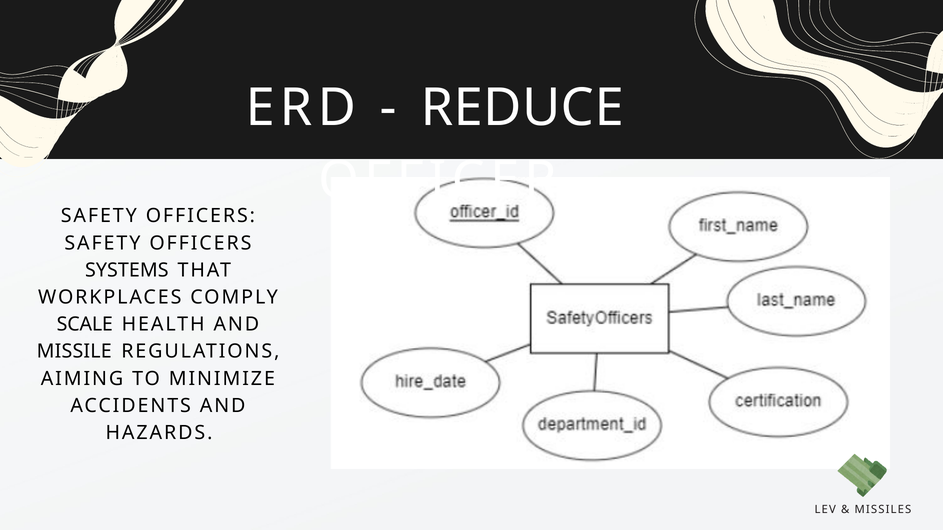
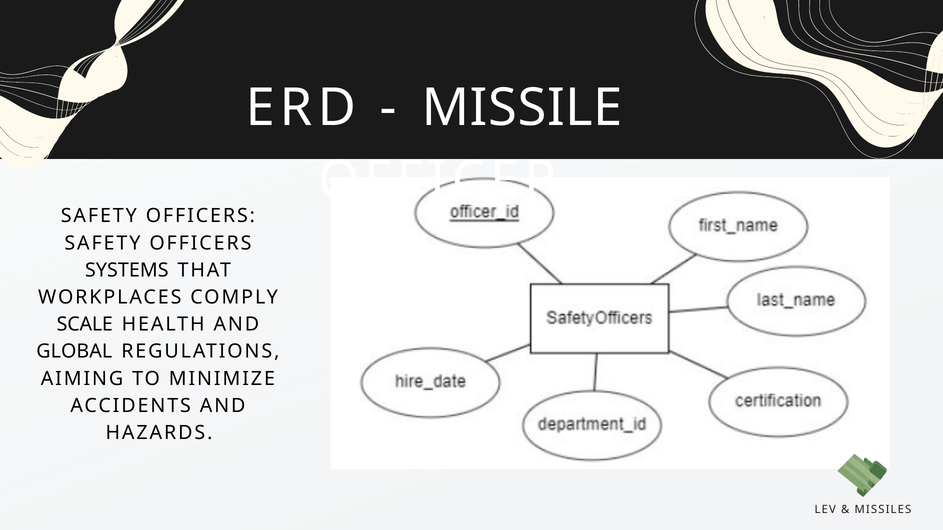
REDUCE: REDUCE -> MISSILE
MISSILE: MISSILE -> GLOBAL
